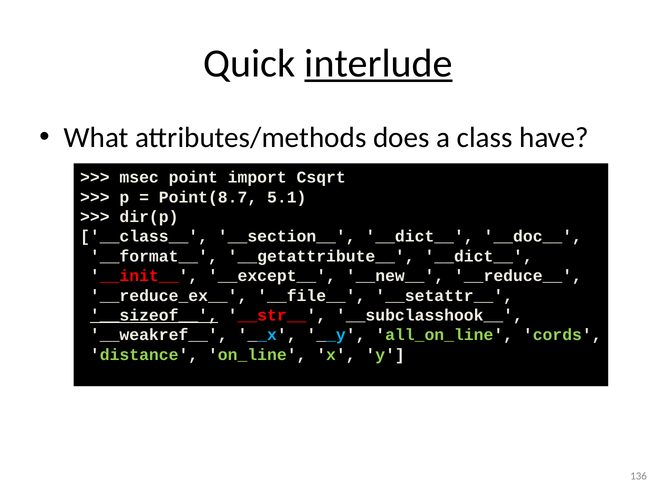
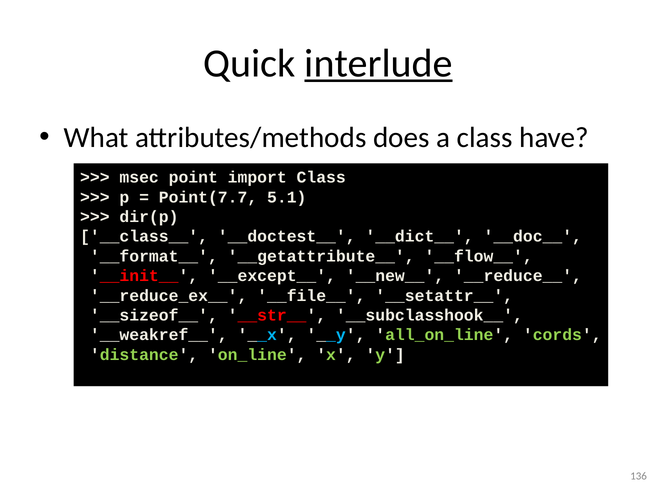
import Csqrt: Csqrt -> Class
Point(8.7: Point(8.7 -> Point(7.7
__section__: __section__ -> __doctest__
__getattribute__ __dict__: __dict__ -> __flow__
__sizeof__ underline: present -> none
